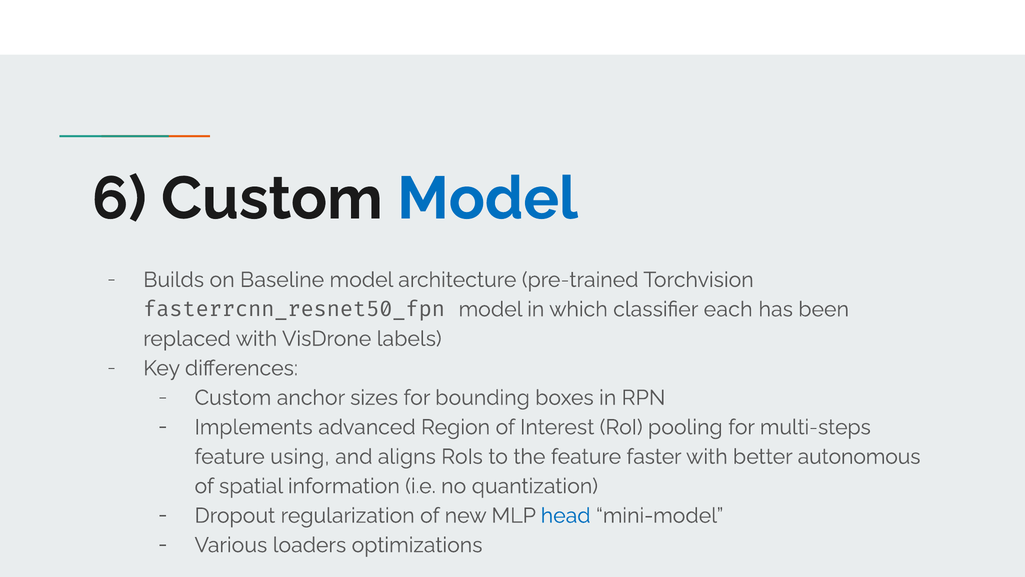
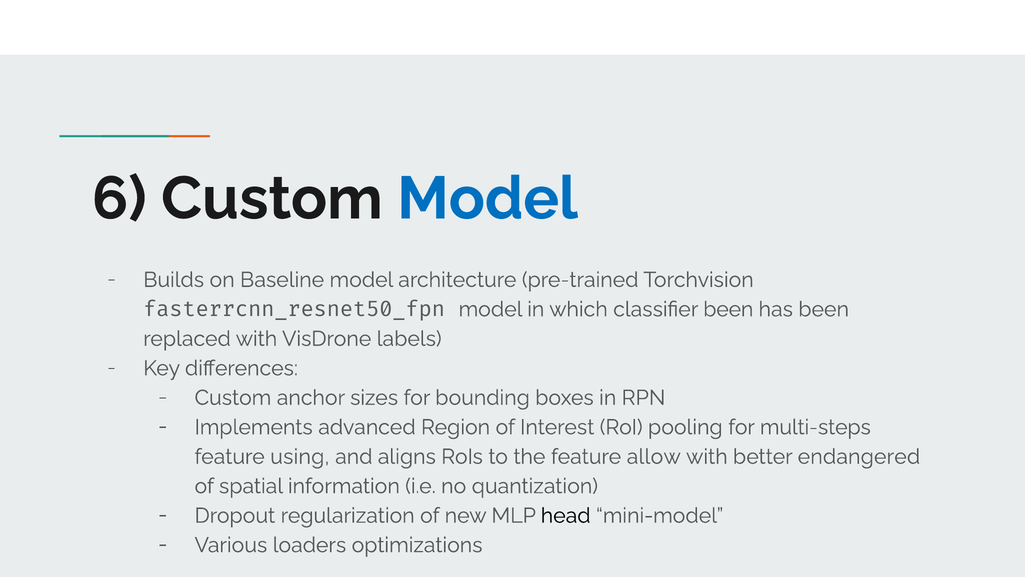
classifier each: each -> been
faster: faster -> allow
autonomous: autonomous -> endangered
head colour: blue -> black
